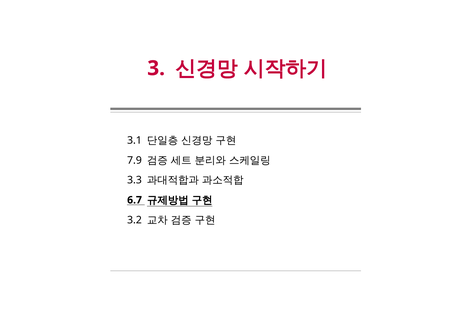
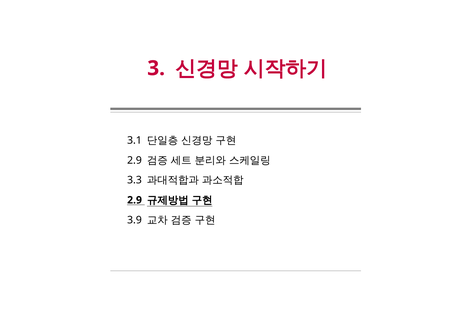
7.9 at (134, 160): 7.9 -> 2.9
6.7 at (135, 200): 6.7 -> 2.9
3.2: 3.2 -> 3.9
